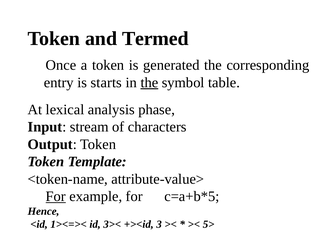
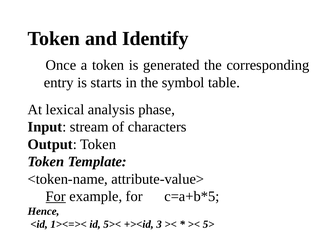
Termed: Termed -> Identify
the at (149, 83) underline: present -> none
3><: 3>< -> 5><
